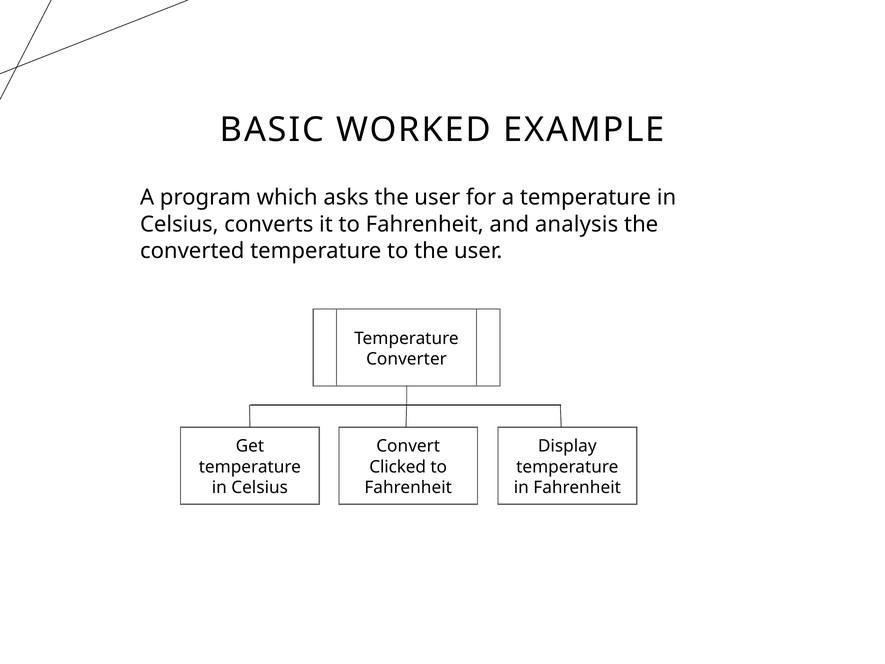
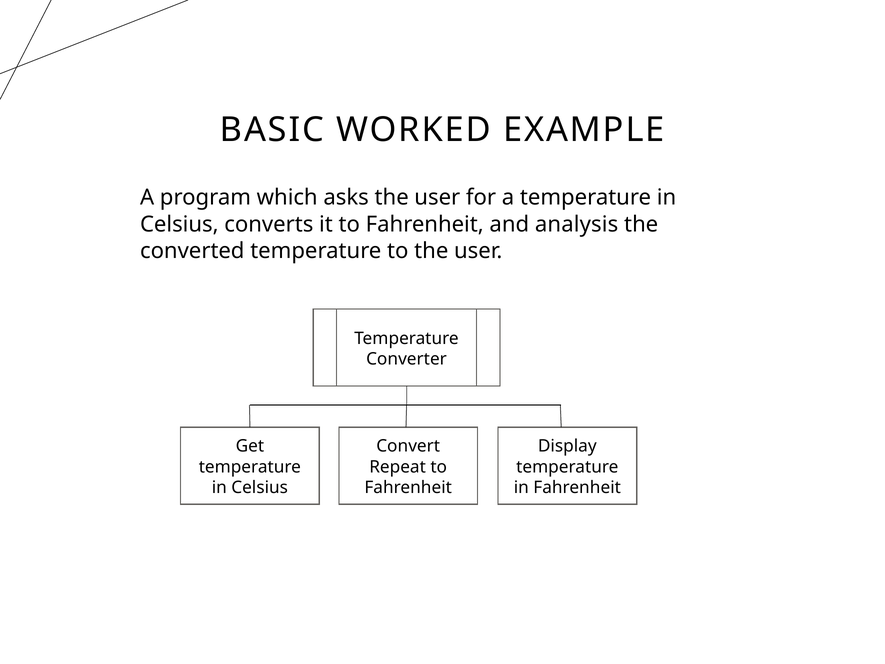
Clicked: Clicked -> Repeat
